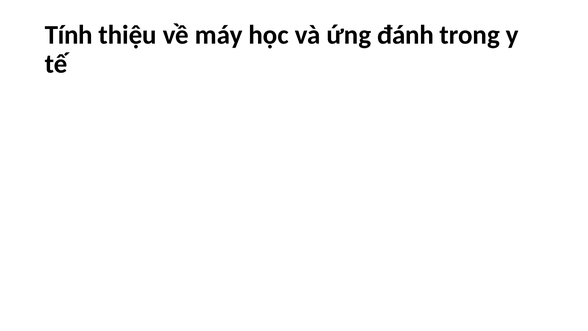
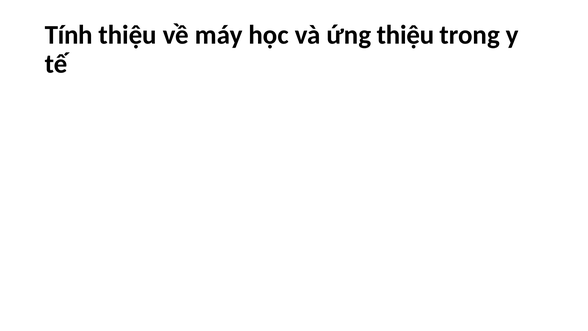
ứng đánh: đánh -> thiệu
